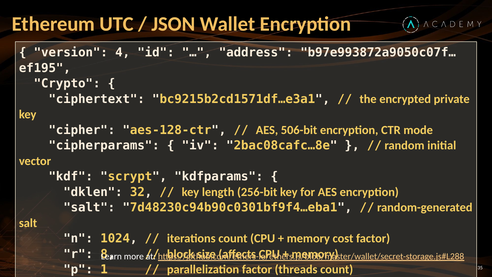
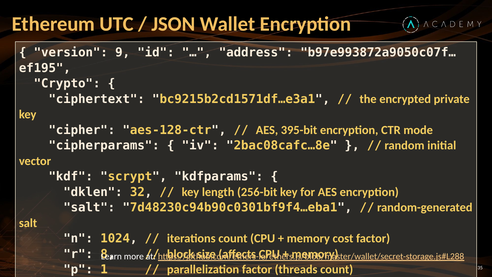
4: 4 -> 9
506-bit: 506-bit -> 395-bit
